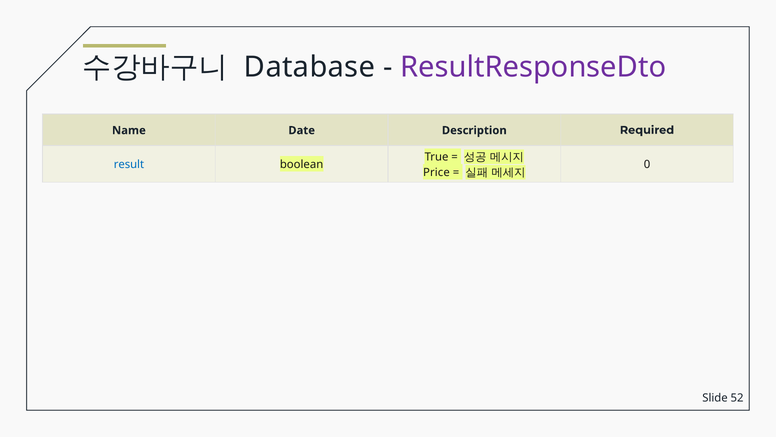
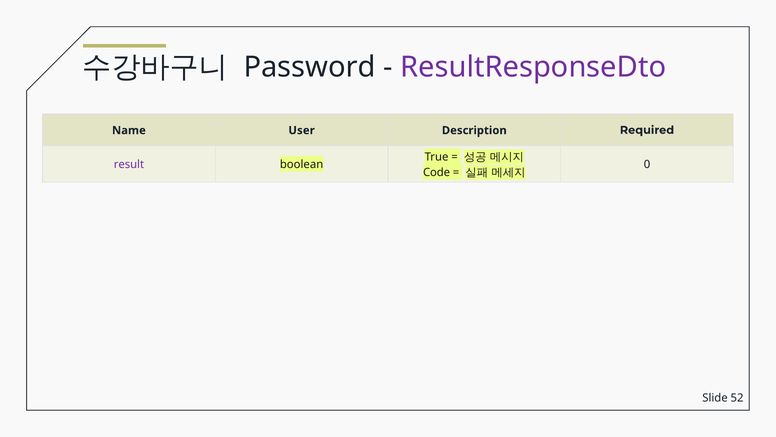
Database: Database -> Password
Date: Date -> User
result colour: blue -> purple
Price: Price -> Code
